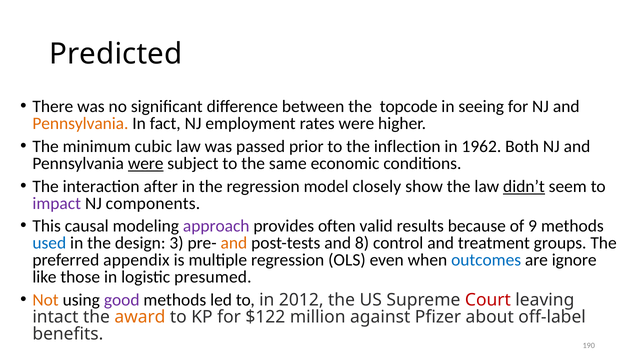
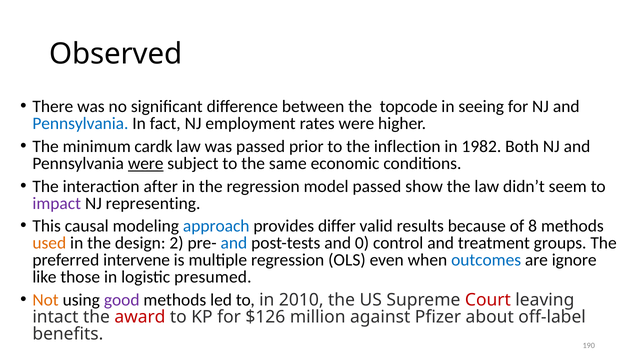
Predicted: Predicted -> Observed
Pennsylvania at (80, 124) colour: orange -> blue
cubic: cubic -> cardk
1962: 1962 -> 1982
model closely: closely -> passed
didn’t underline: present -> none
components: components -> representing
approach colour: purple -> blue
often: often -> differ
9: 9 -> 8
used colour: blue -> orange
3: 3 -> 2
and at (234, 243) colour: orange -> blue
8: 8 -> 0
appendix: appendix -> intervene
2012: 2012 -> 2010
award colour: orange -> red
$122: $122 -> $126
